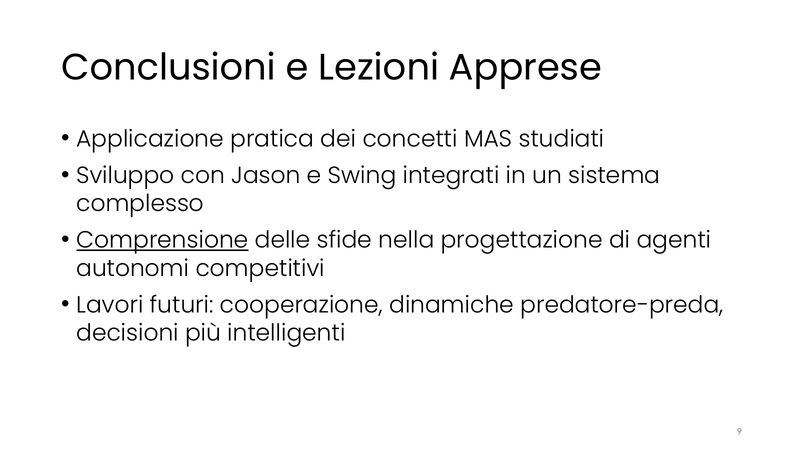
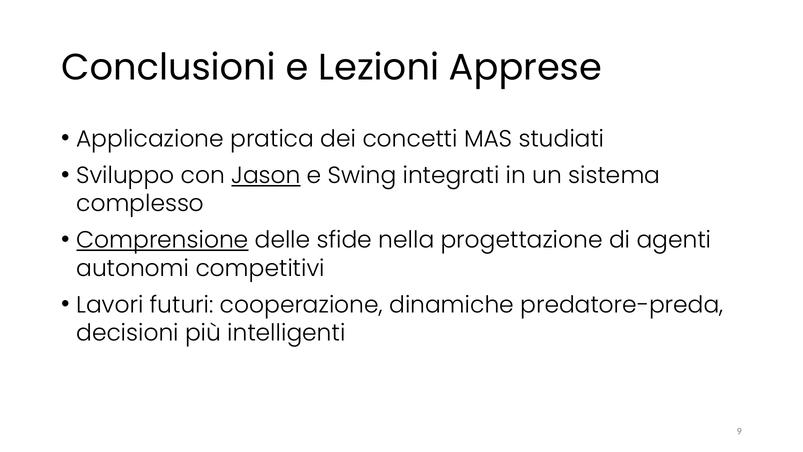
Jason underline: none -> present
